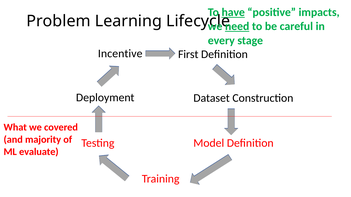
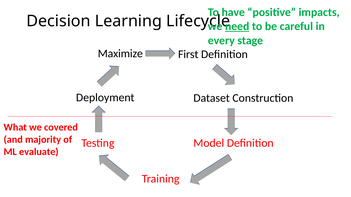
have underline: present -> none
Problem: Problem -> Decision
Incentive: Incentive -> Maximize
